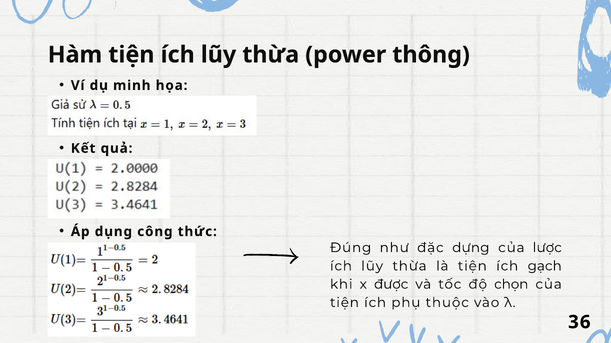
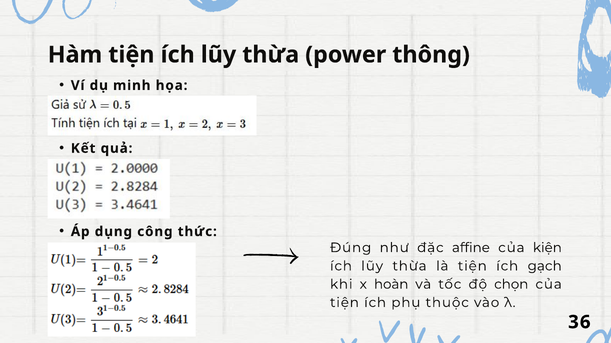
dựng: dựng -> affine
lược: lược -> kiện
được: được -> hoàn
